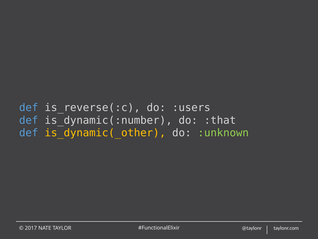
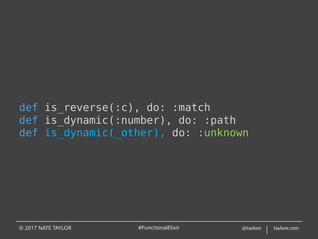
:users: :users -> :match
:that: :that -> :path
is_dynamic(_other colour: yellow -> light blue
